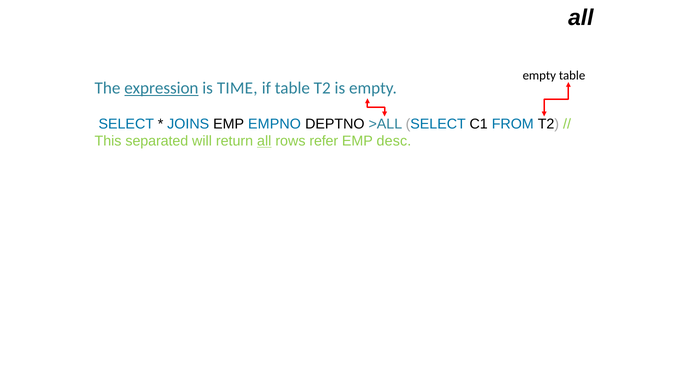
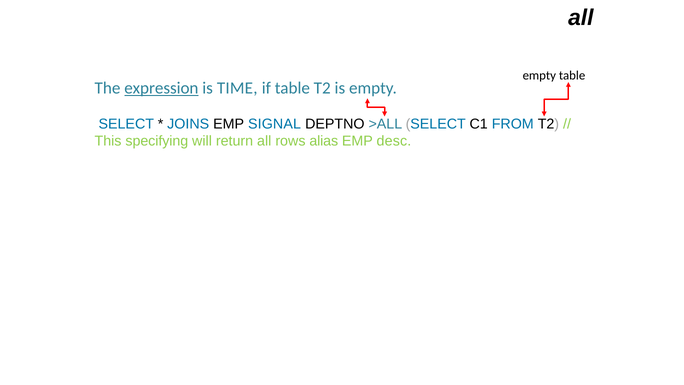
EMPNO: EMPNO -> SIGNAL
separated: separated -> specifying
all at (264, 141) underline: present -> none
refer: refer -> alias
